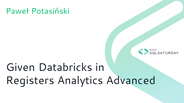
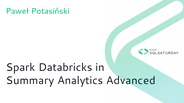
Given: Given -> Spark
Registers: Registers -> Summary
